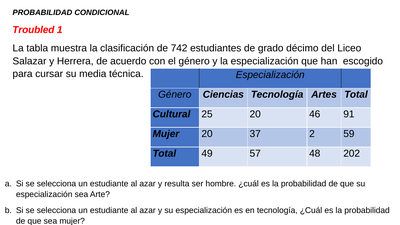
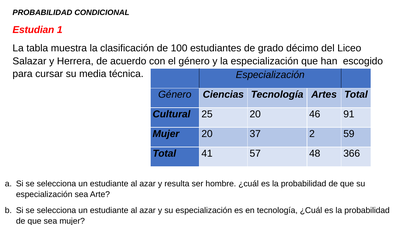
Troubled: Troubled -> Estudian
742: 742 -> 100
49: 49 -> 41
202: 202 -> 366
